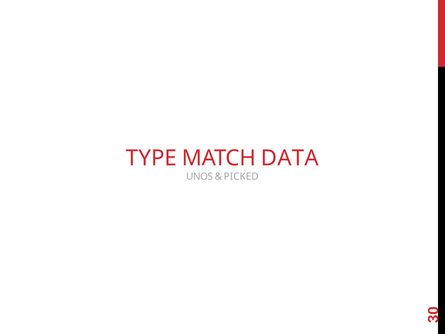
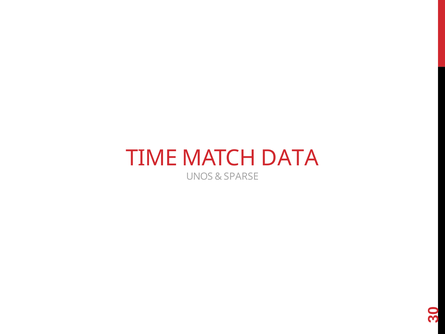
TYPE: TYPE -> TIME
PICKED: PICKED -> SPARSE
